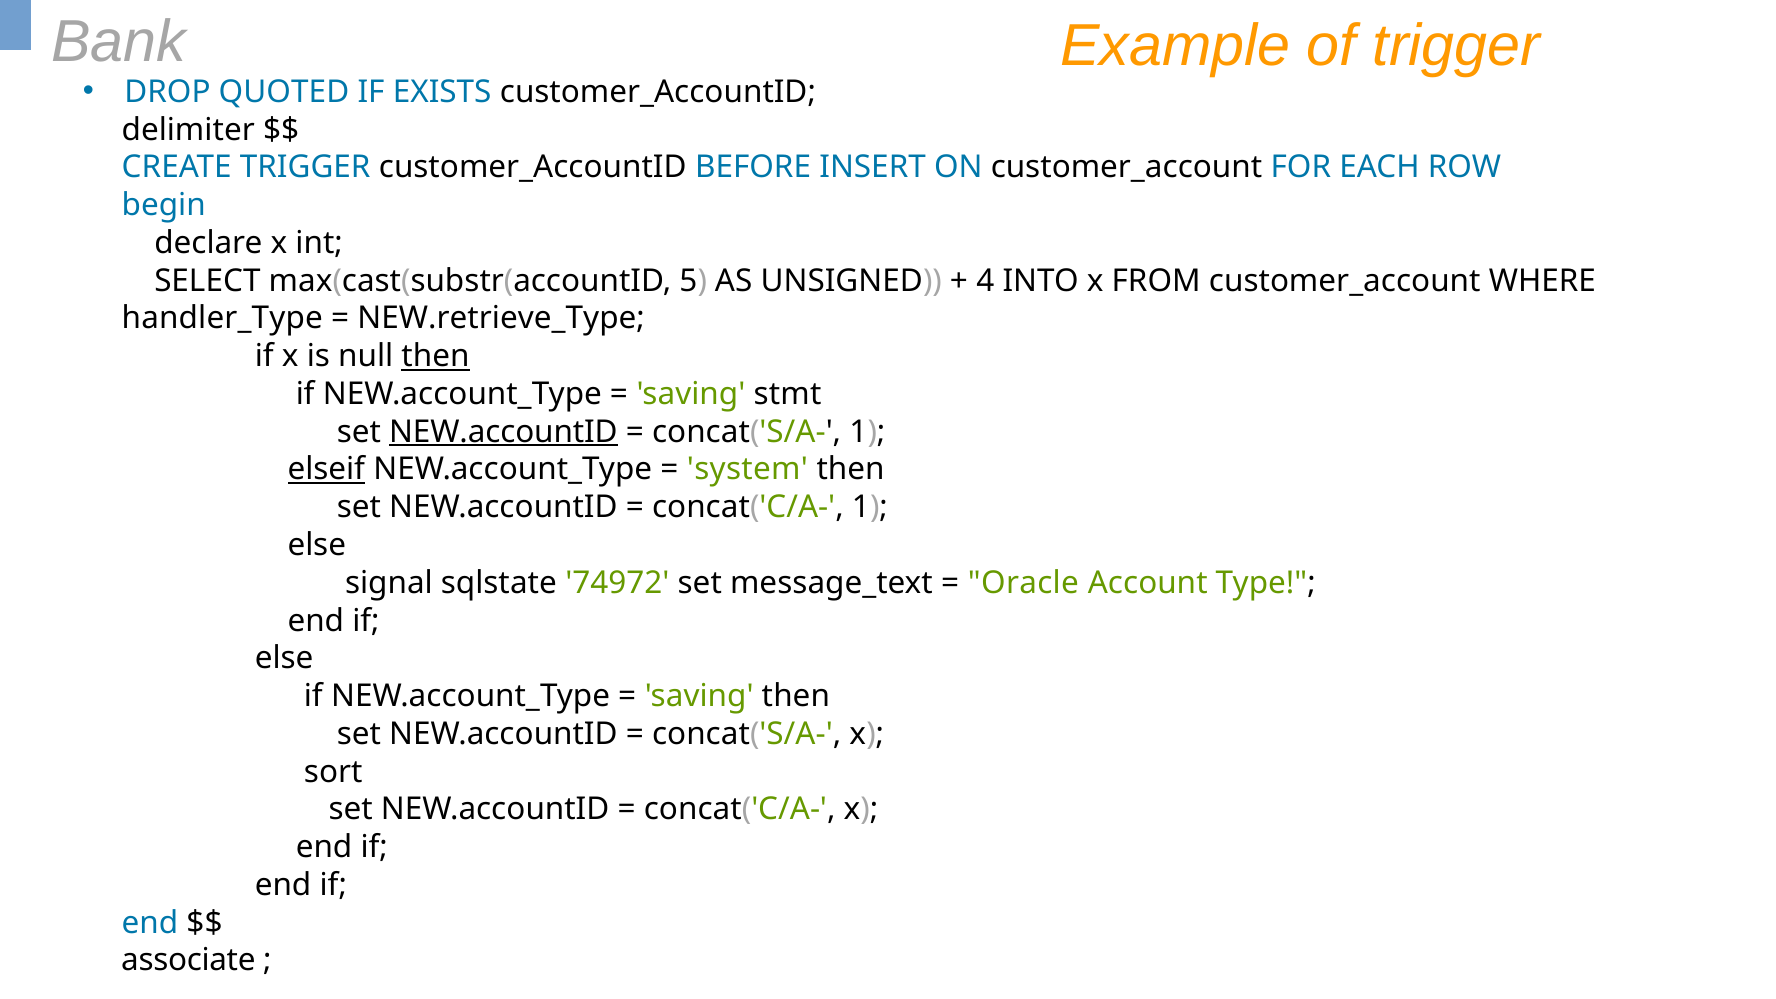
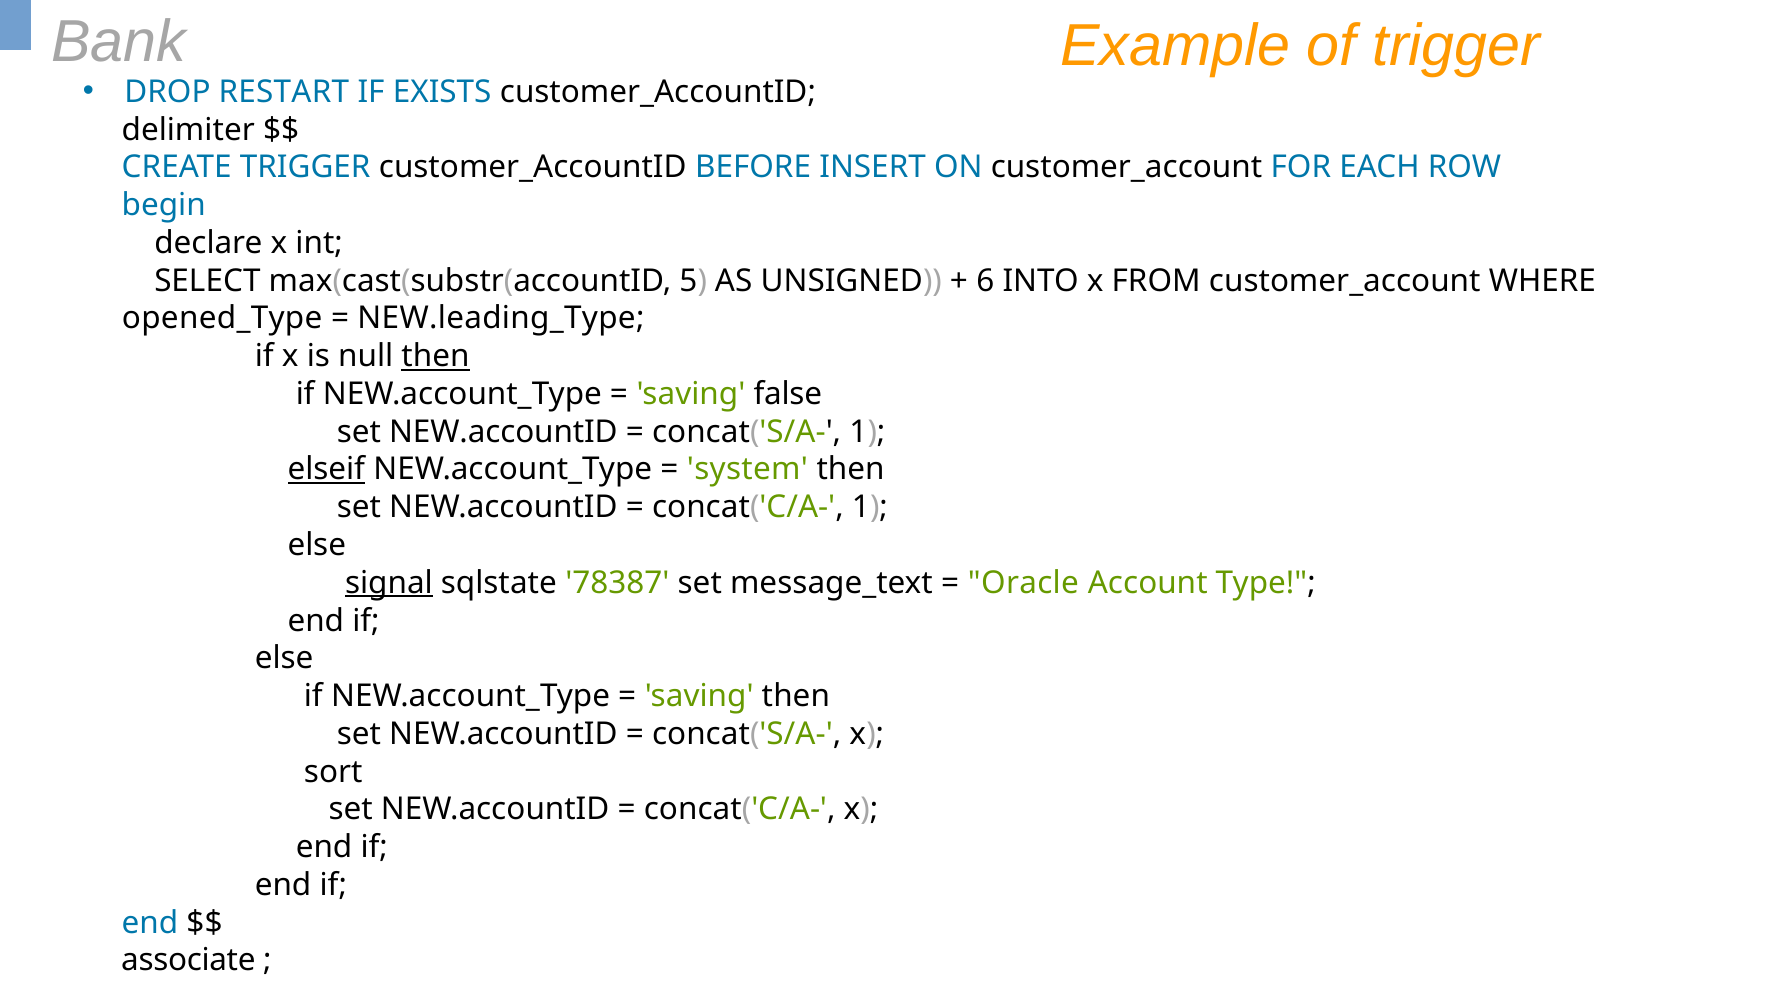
QUOTED: QUOTED -> RESTART
4: 4 -> 6
handler_Type: handler_Type -> opened_Type
NEW.retrieve_Type: NEW.retrieve_Type -> NEW.leading_Type
stmt: stmt -> false
NEW.accountID at (503, 432) underline: present -> none
signal underline: none -> present
74972: 74972 -> 78387
